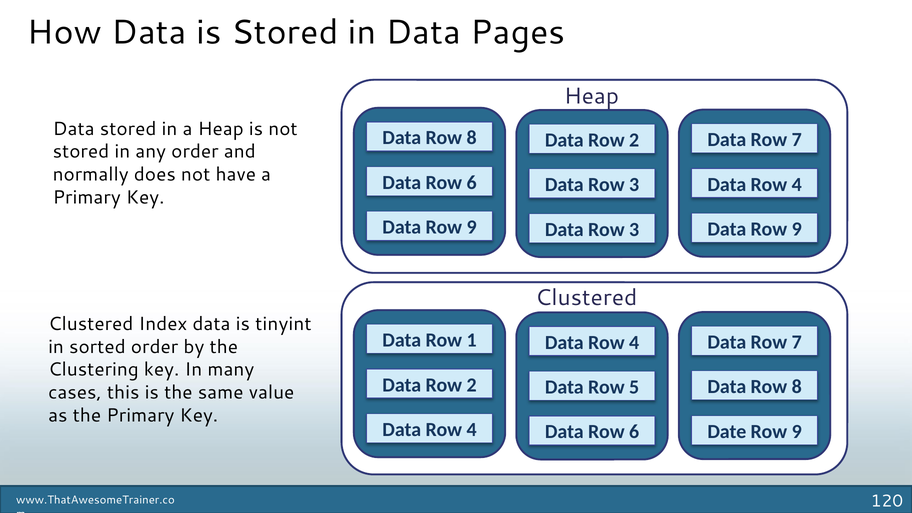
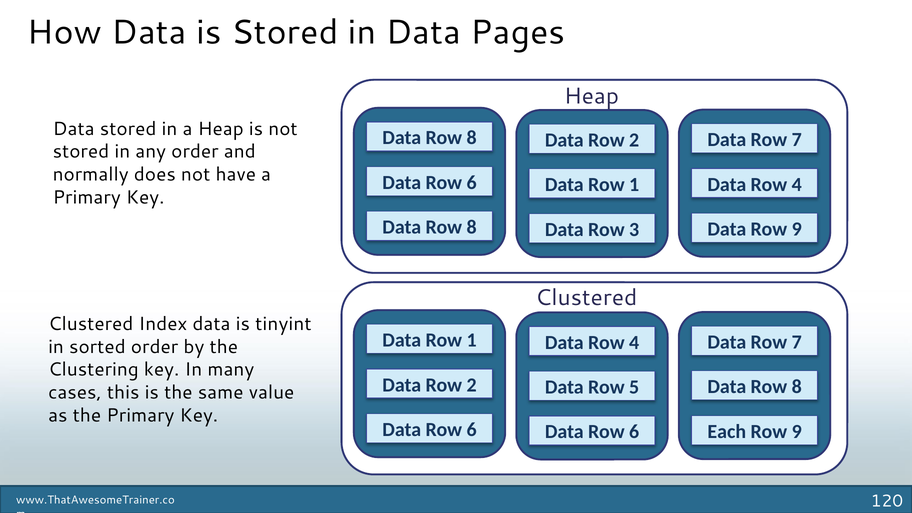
3 at (634, 185): 3 -> 1
9 at (472, 227): 9 -> 8
4 at (472, 430): 4 -> 6
Date: Date -> Each
